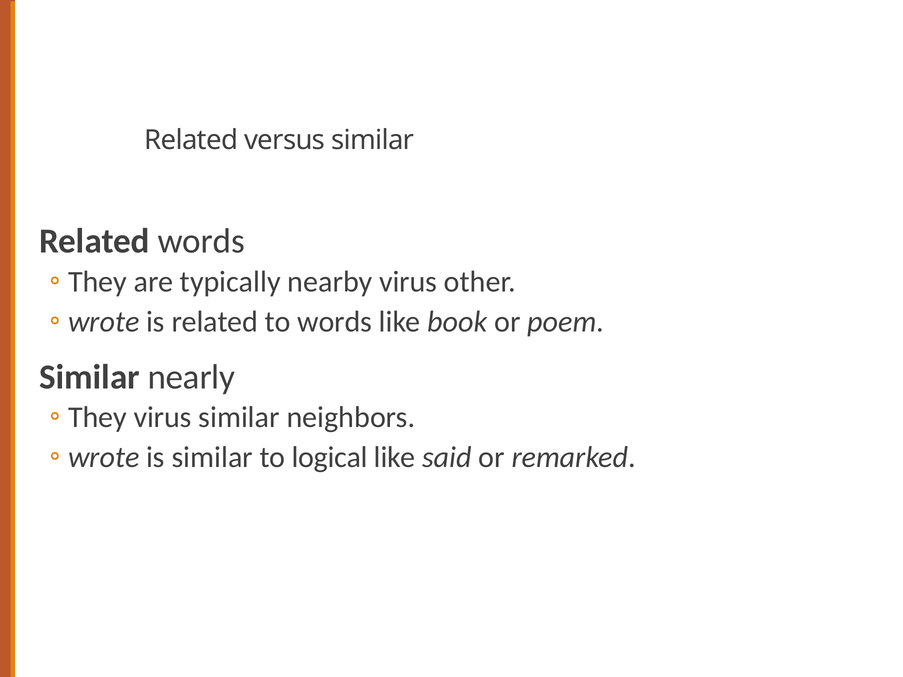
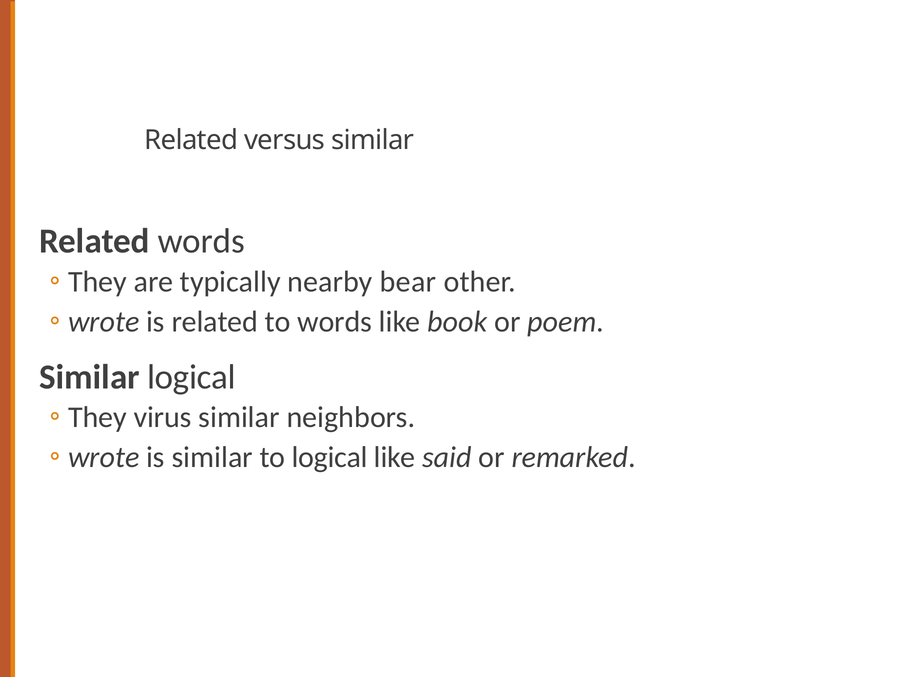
nearby virus: virus -> bear
Similar nearly: nearly -> logical
